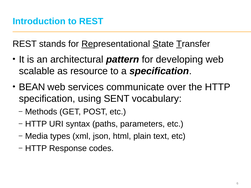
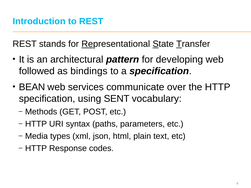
scalable: scalable -> followed
resource: resource -> bindings
